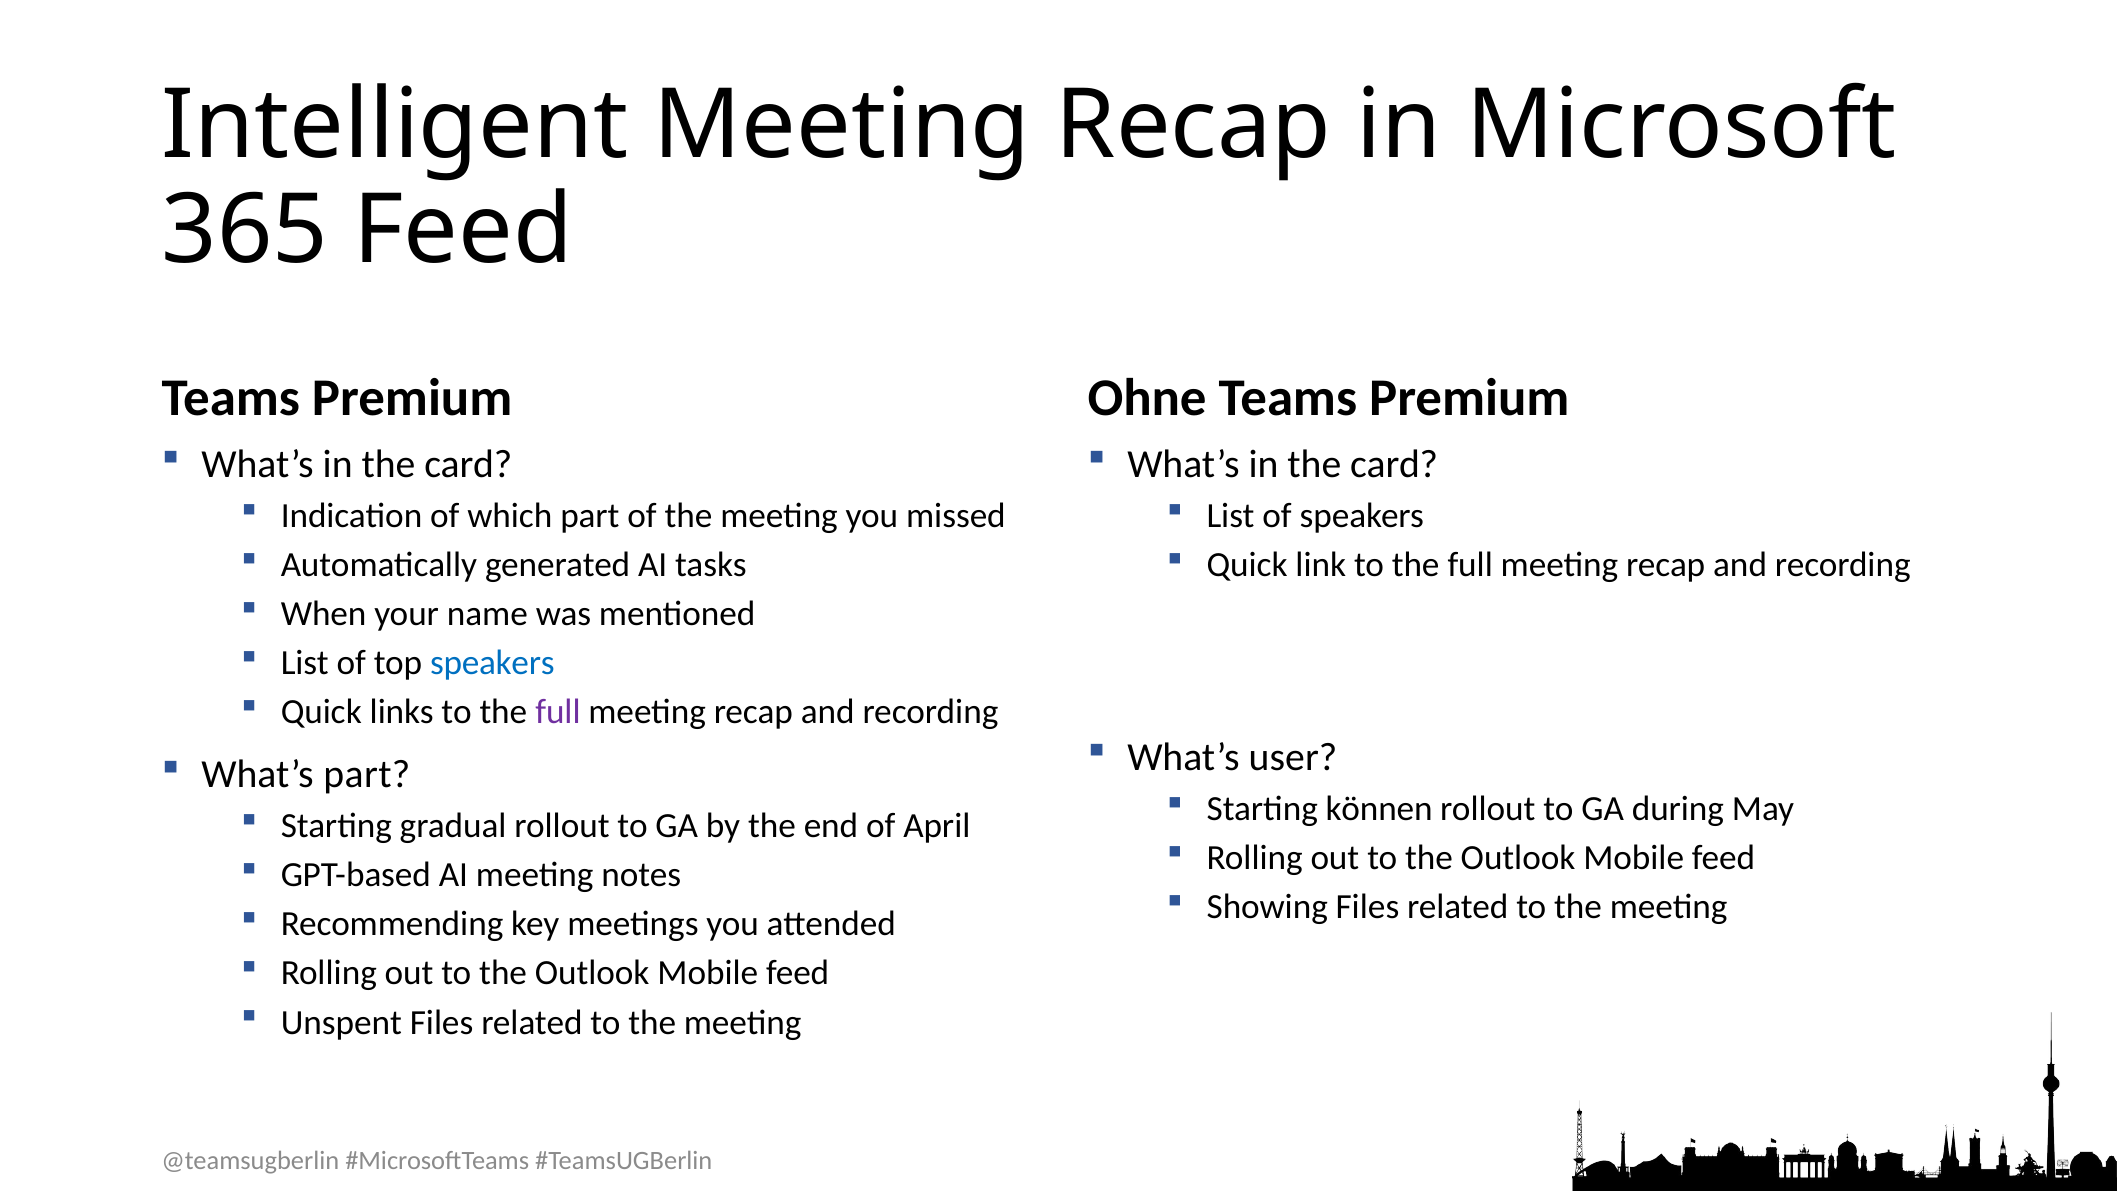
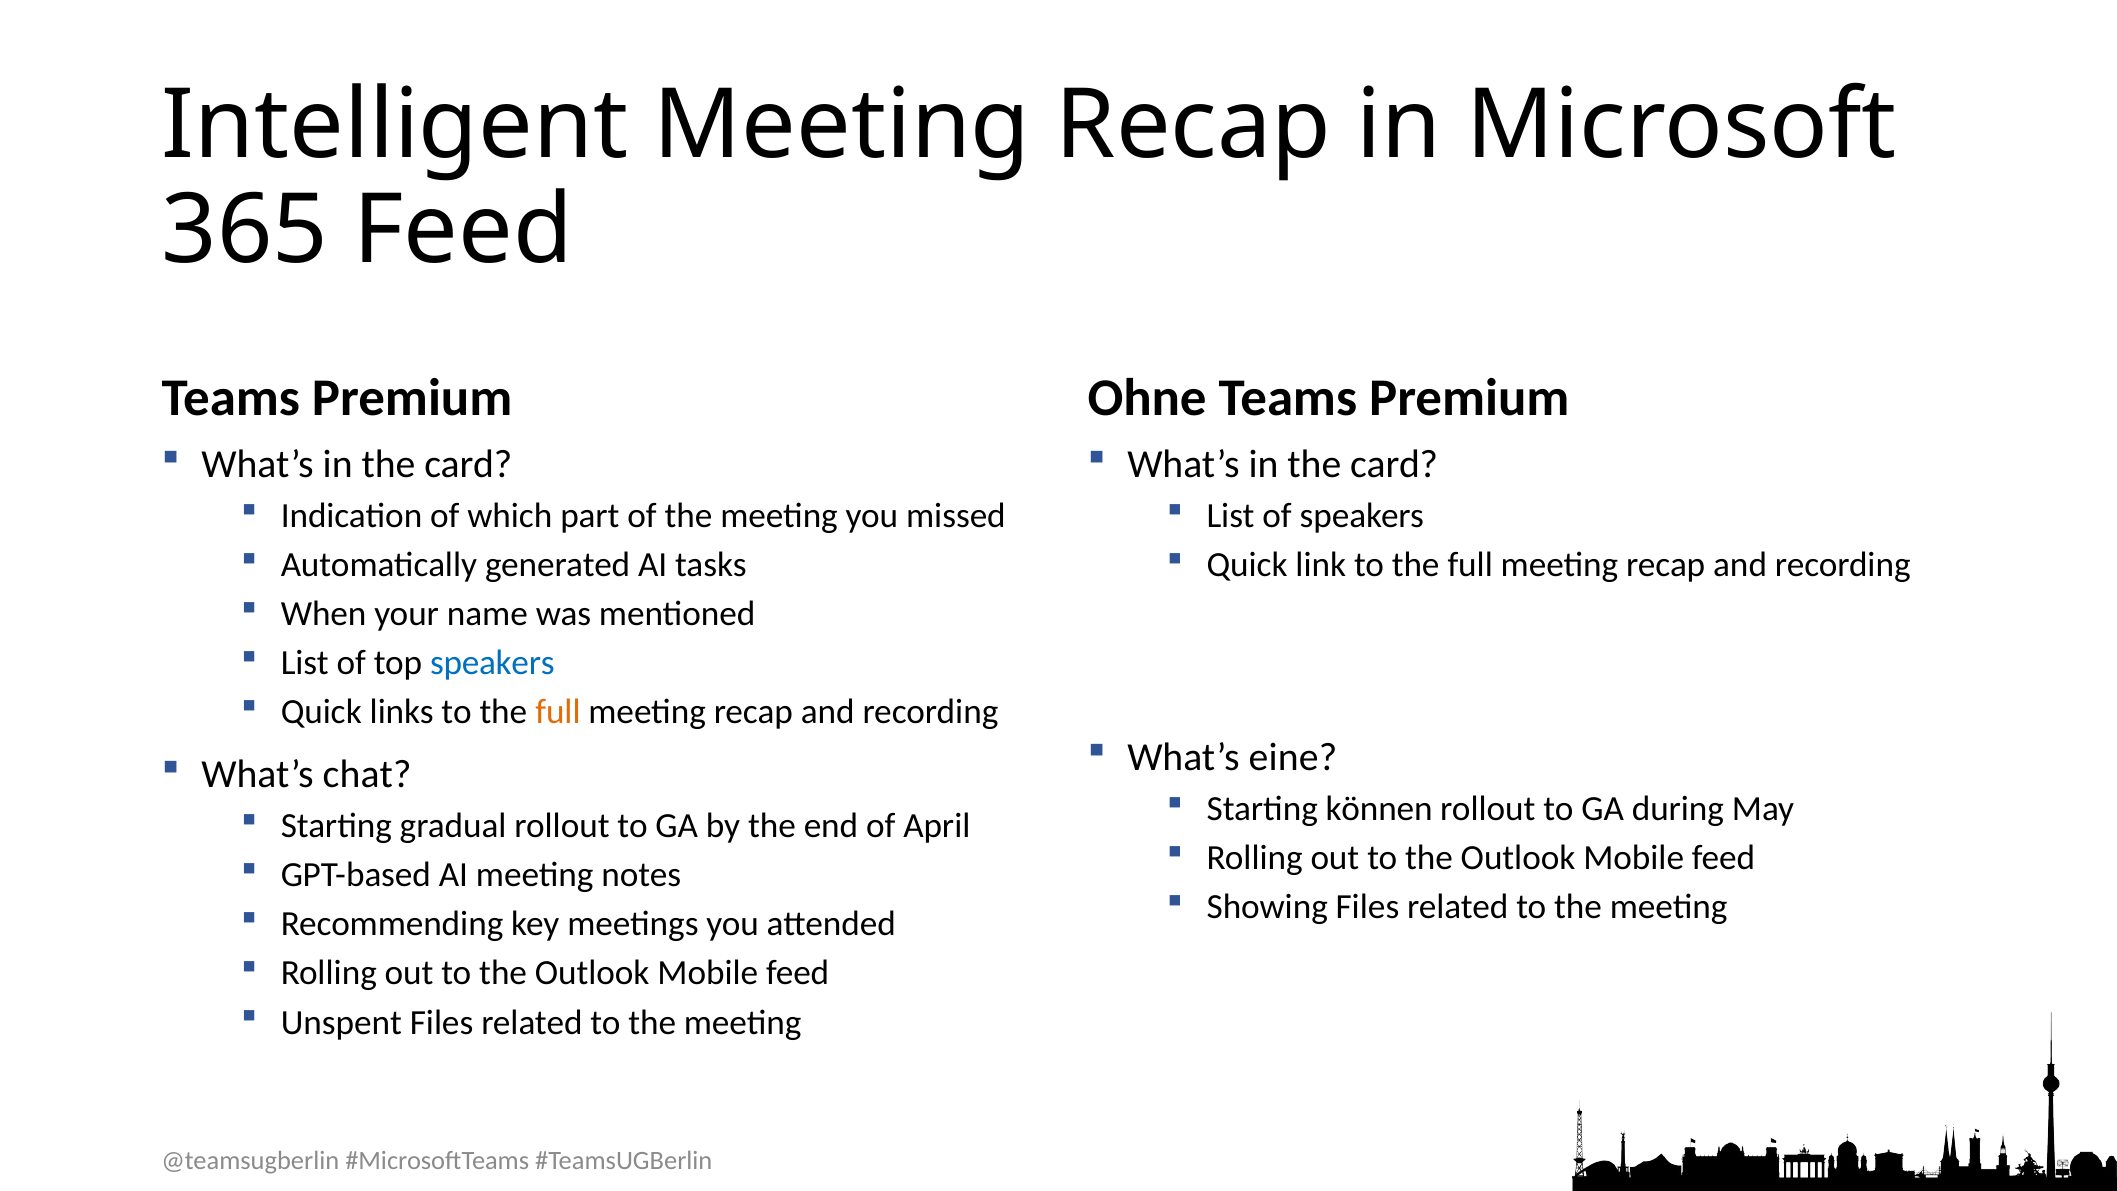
full at (558, 712) colour: purple -> orange
user: user -> eine
What’s part: part -> chat
